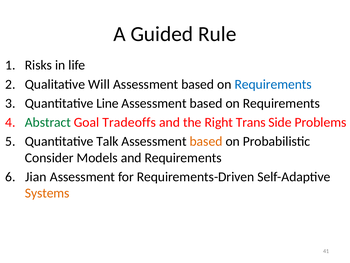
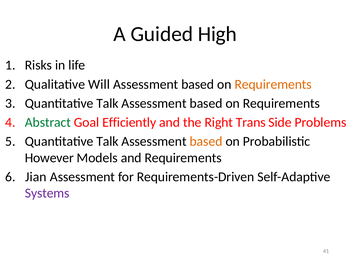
Rule: Rule -> High
Requirements at (273, 84) colour: blue -> orange
Line at (107, 103): Line -> Talk
Tradeoffs: Tradeoffs -> Efficiently
Consider: Consider -> However
Systems colour: orange -> purple
